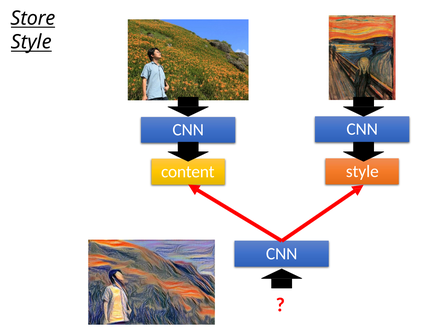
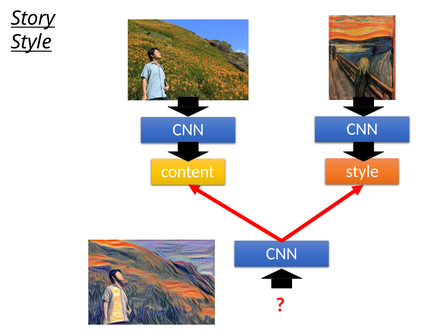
Store: Store -> Story
